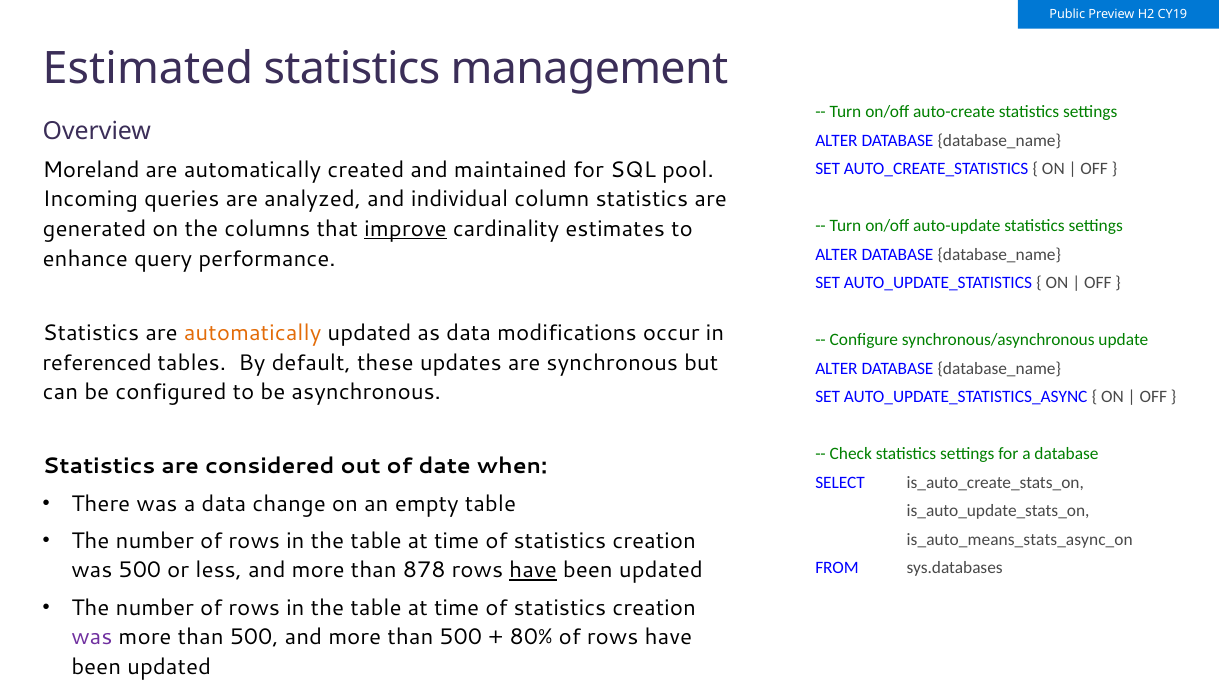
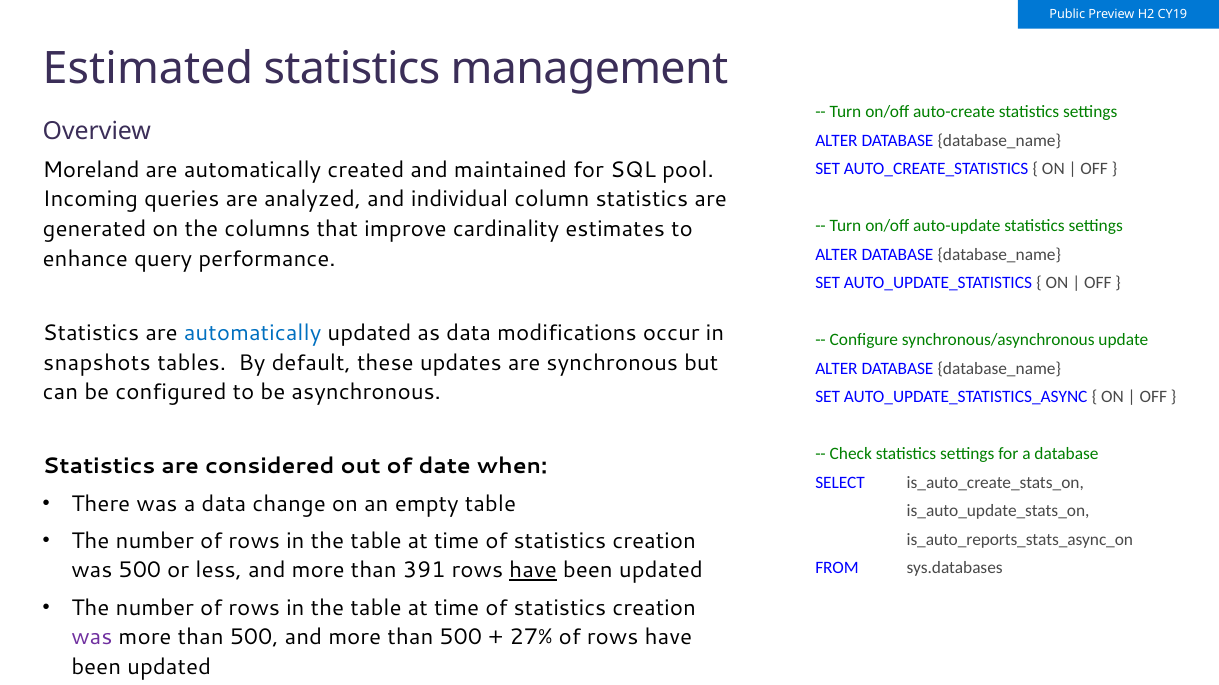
improve underline: present -> none
automatically at (253, 333) colour: orange -> blue
referenced: referenced -> snapshots
is_auto_means_stats_async_on: is_auto_means_stats_async_on -> is_auto_reports_stats_async_on
878: 878 -> 391
80%: 80% -> 27%
